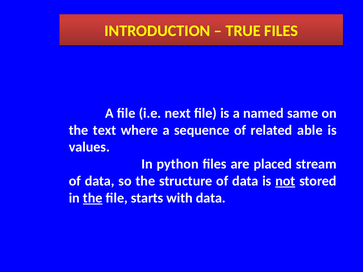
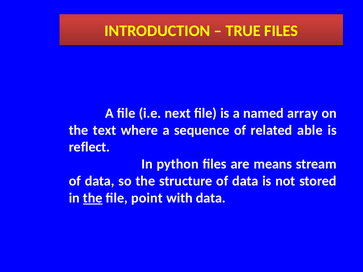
same: same -> array
values: values -> reflect
placed: placed -> means
not underline: present -> none
starts: starts -> point
